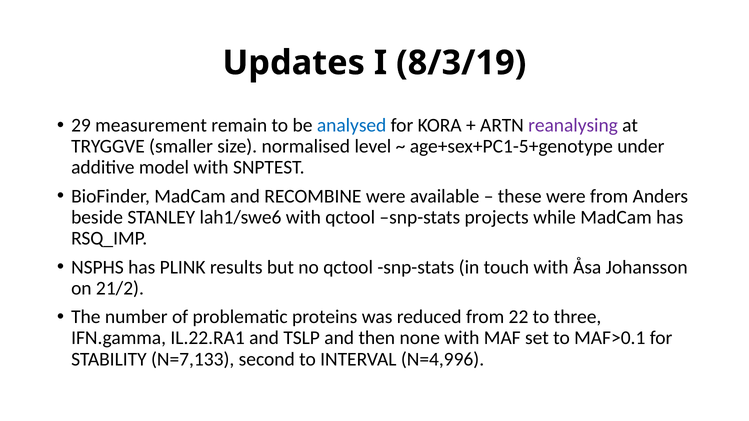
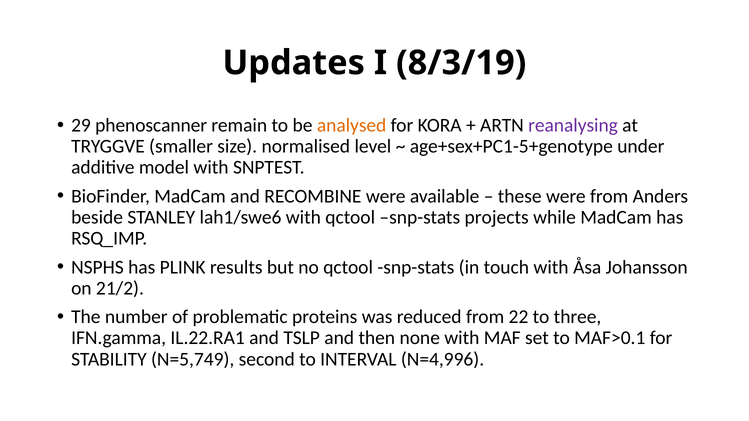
measurement: measurement -> phenoscanner
analysed colour: blue -> orange
N=7,133: N=7,133 -> N=5,749
